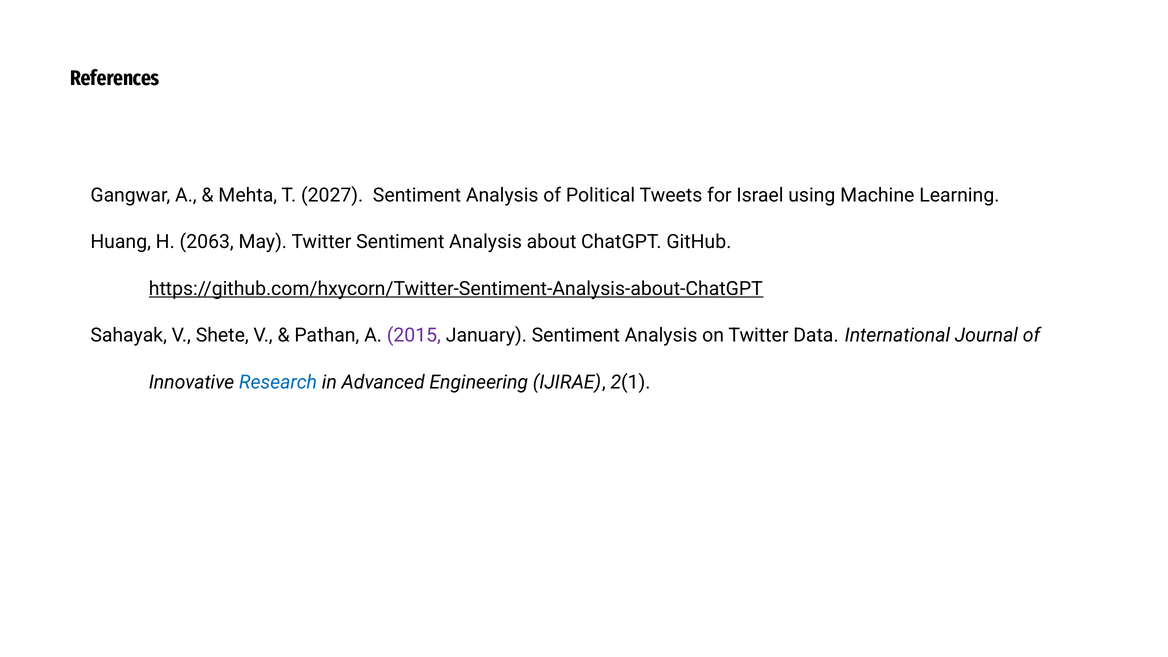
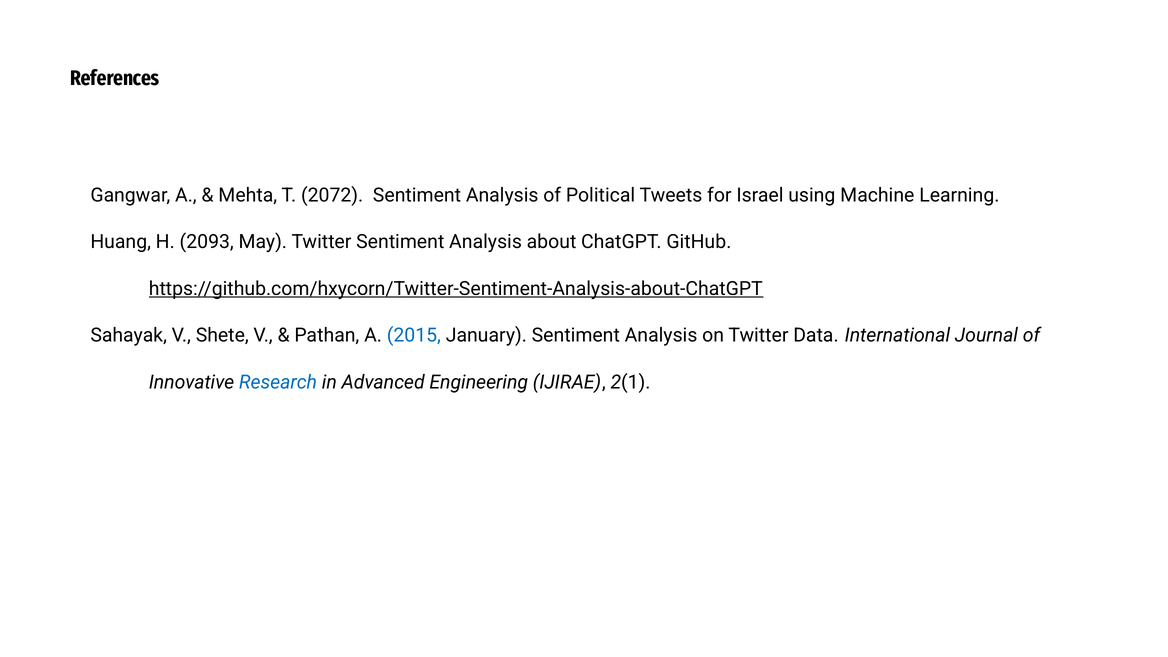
2027: 2027 -> 2072
2063: 2063 -> 2093
2015 colour: purple -> blue
